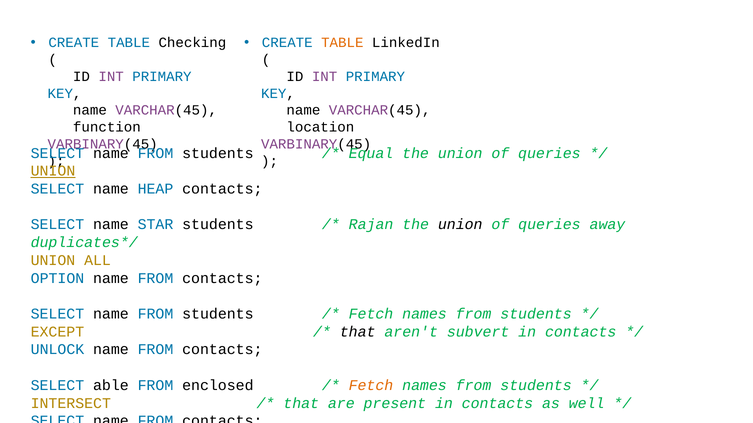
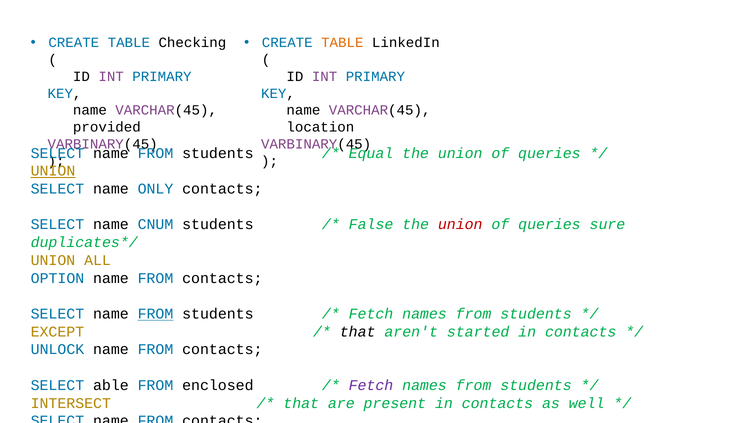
function: function -> provided
HEAP: HEAP -> ONLY
STAR: STAR -> CNUM
Rajan: Rajan -> False
union at (460, 225) colour: black -> red
away: away -> sure
FROM at (155, 314) underline: none -> present
subvert: subvert -> started
Fetch at (371, 386) colour: orange -> purple
